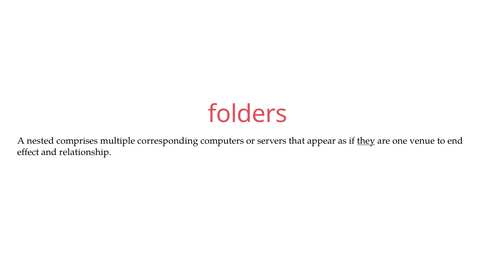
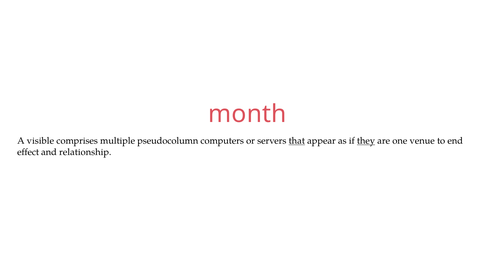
folders: folders -> month
nested: nested -> visible
corresponding: corresponding -> pseudocolumn
that underline: none -> present
